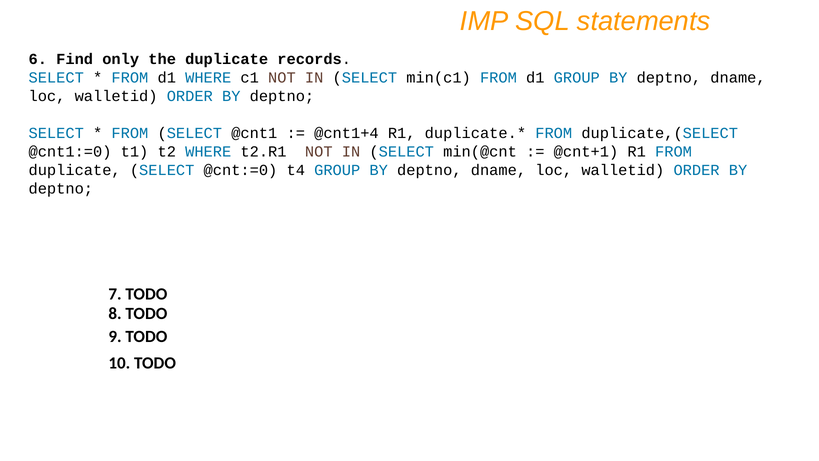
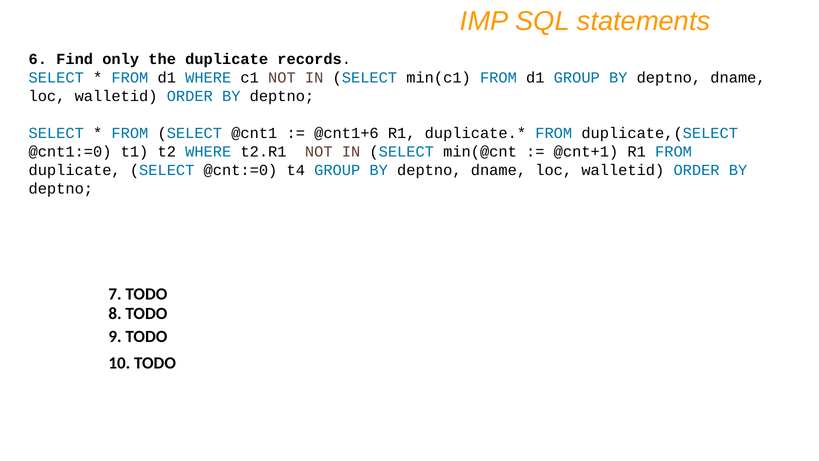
@cnt1+4: @cnt1+4 -> @cnt1+6
